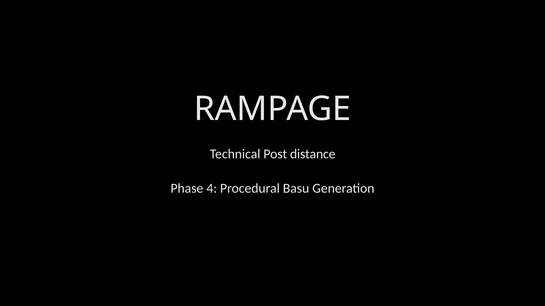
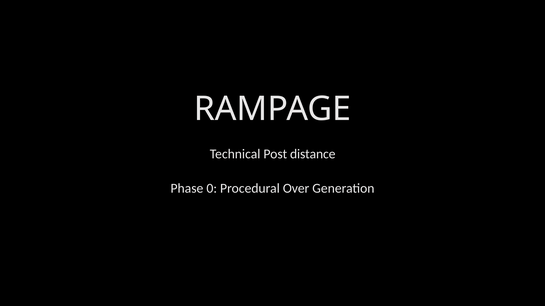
4: 4 -> 0
Basu: Basu -> Over
